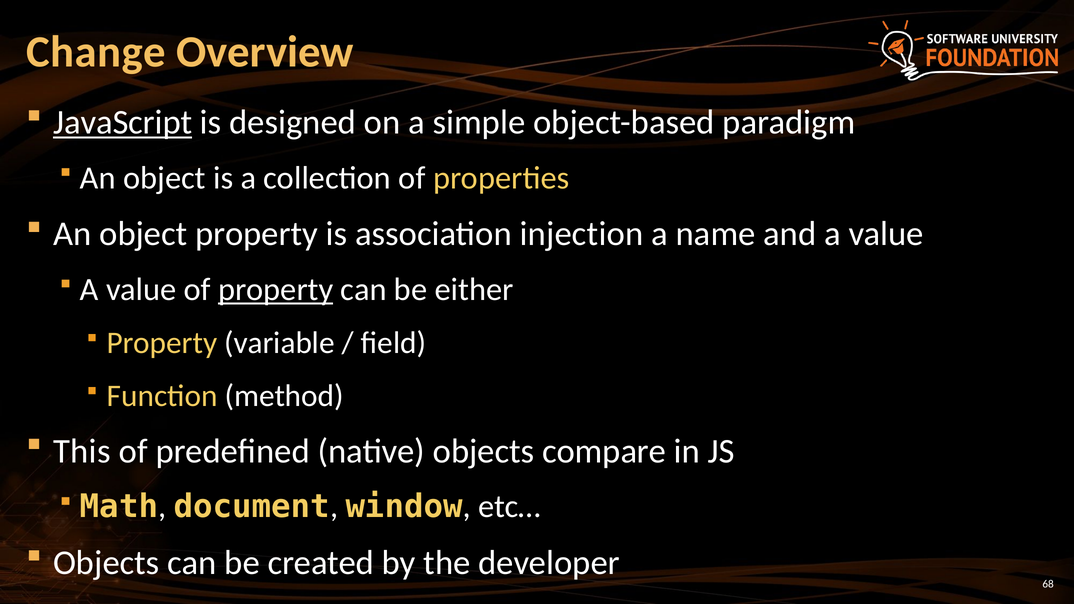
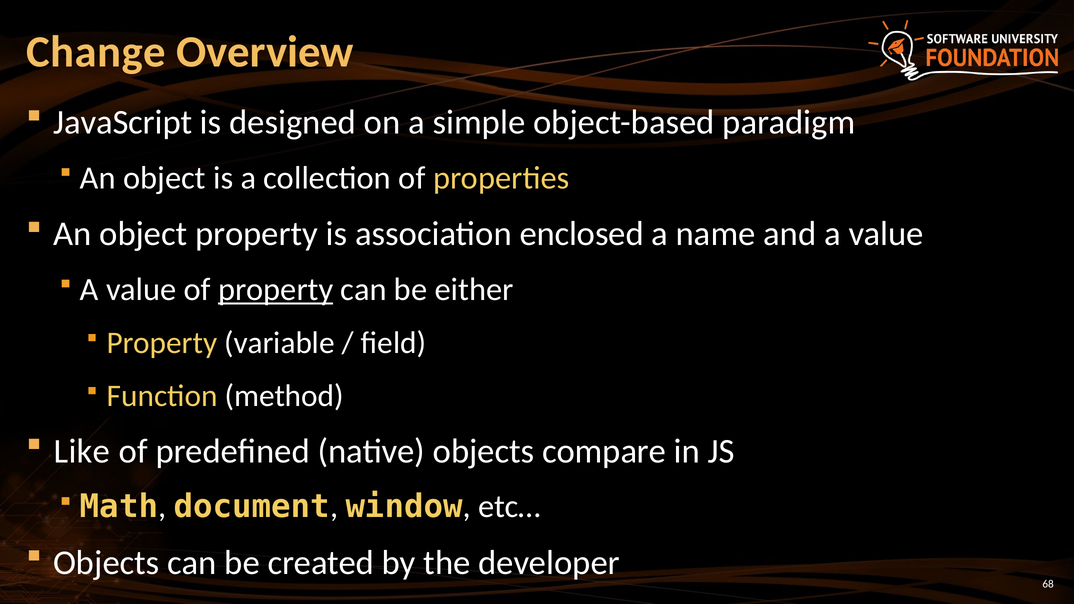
JavaScript underline: present -> none
injection: injection -> enclosed
This: This -> Like
